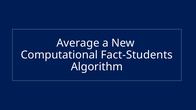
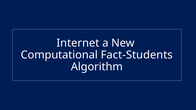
Average: Average -> Internet
